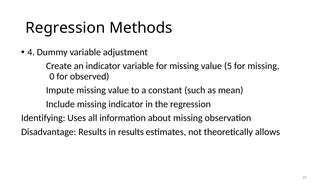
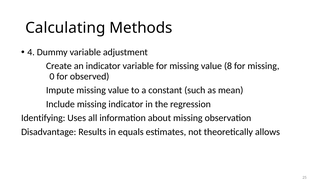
Regression at (65, 28): Regression -> Calculating
5: 5 -> 8
in results: results -> equals
